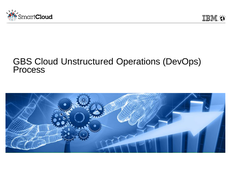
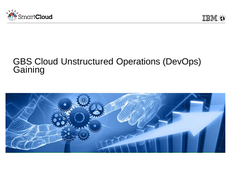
Process: Process -> Gaining
